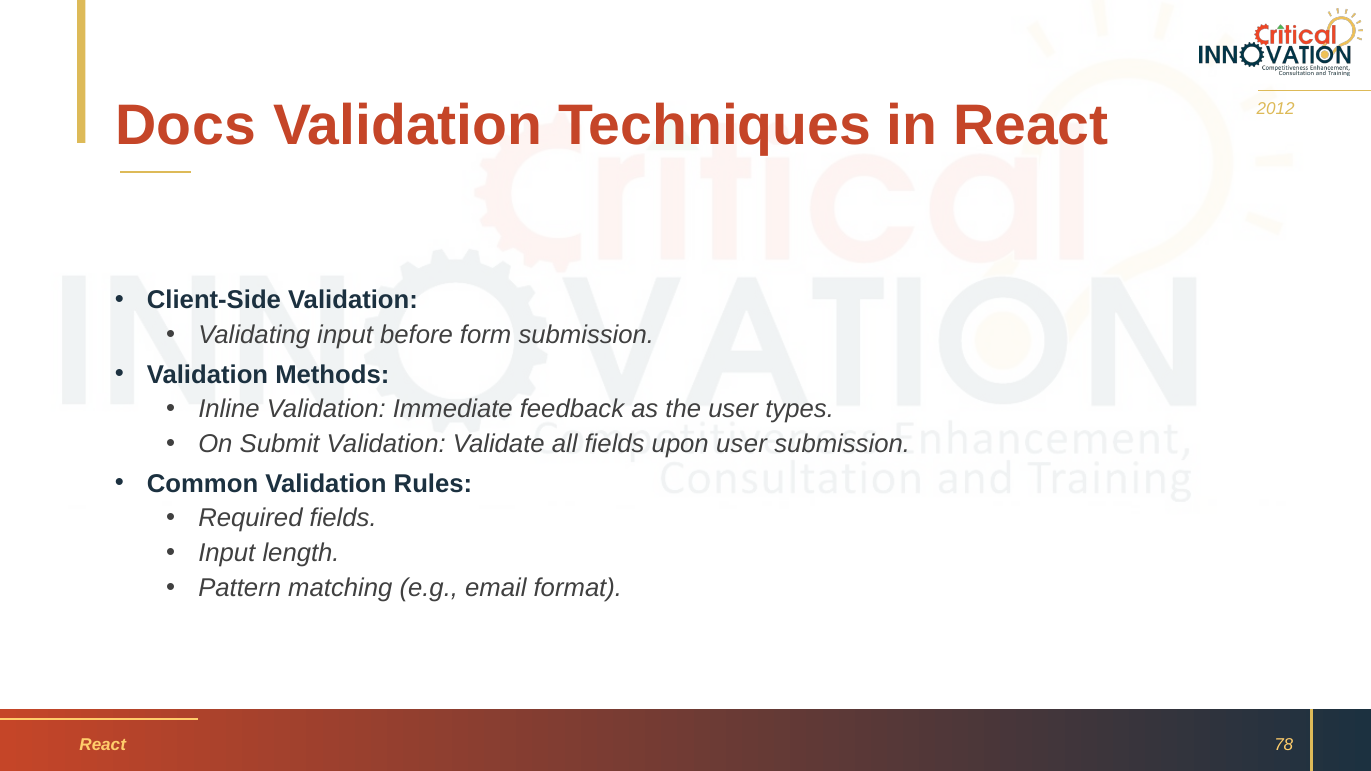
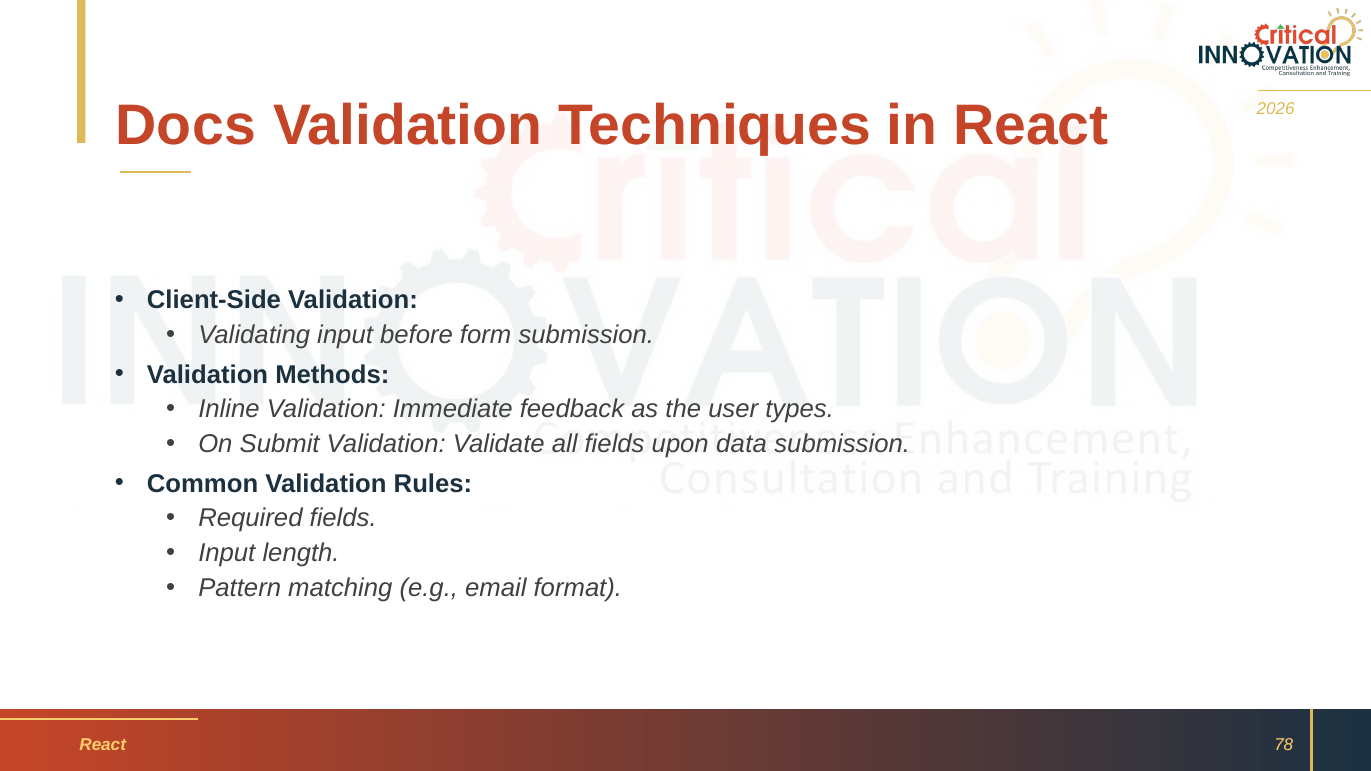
2012: 2012 -> 2026
upon user: user -> data
